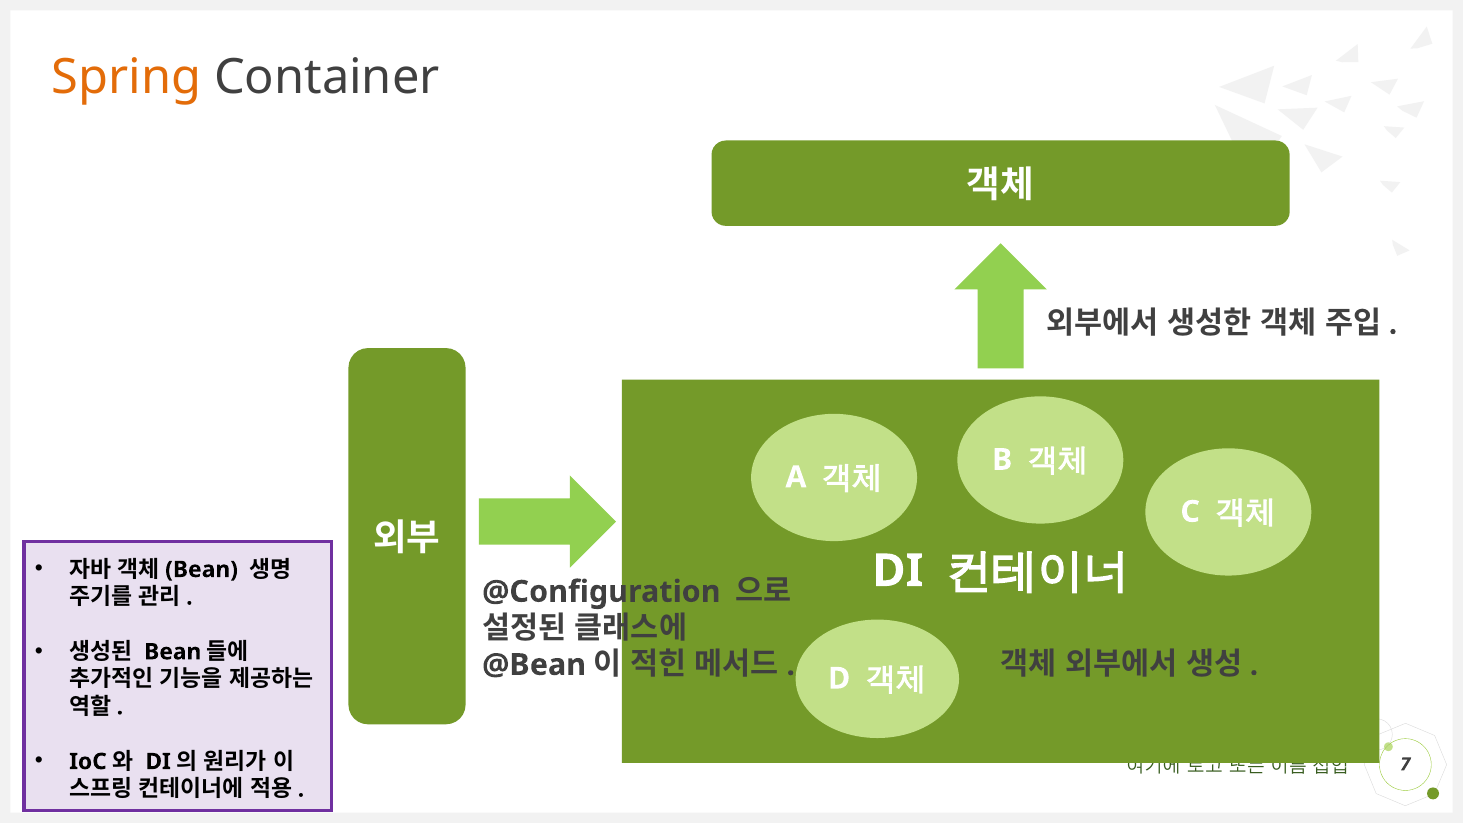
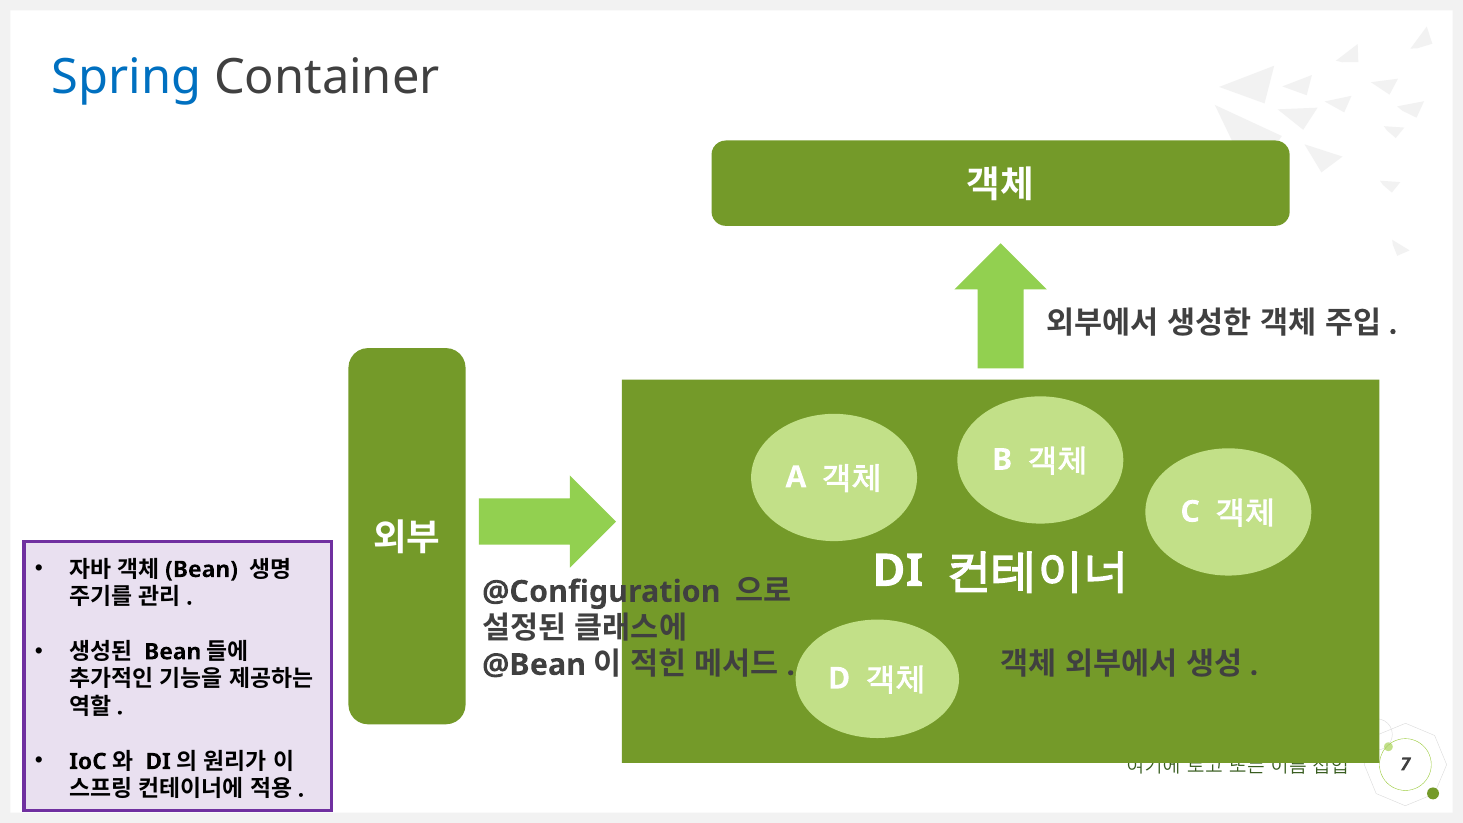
Spring colour: orange -> blue
